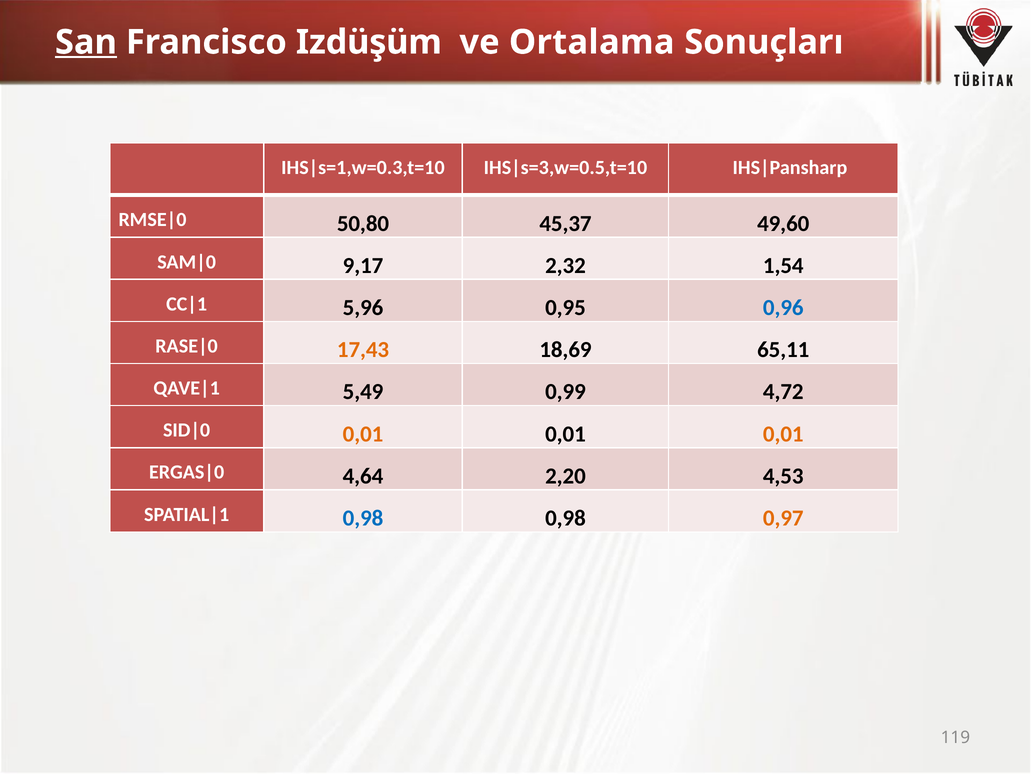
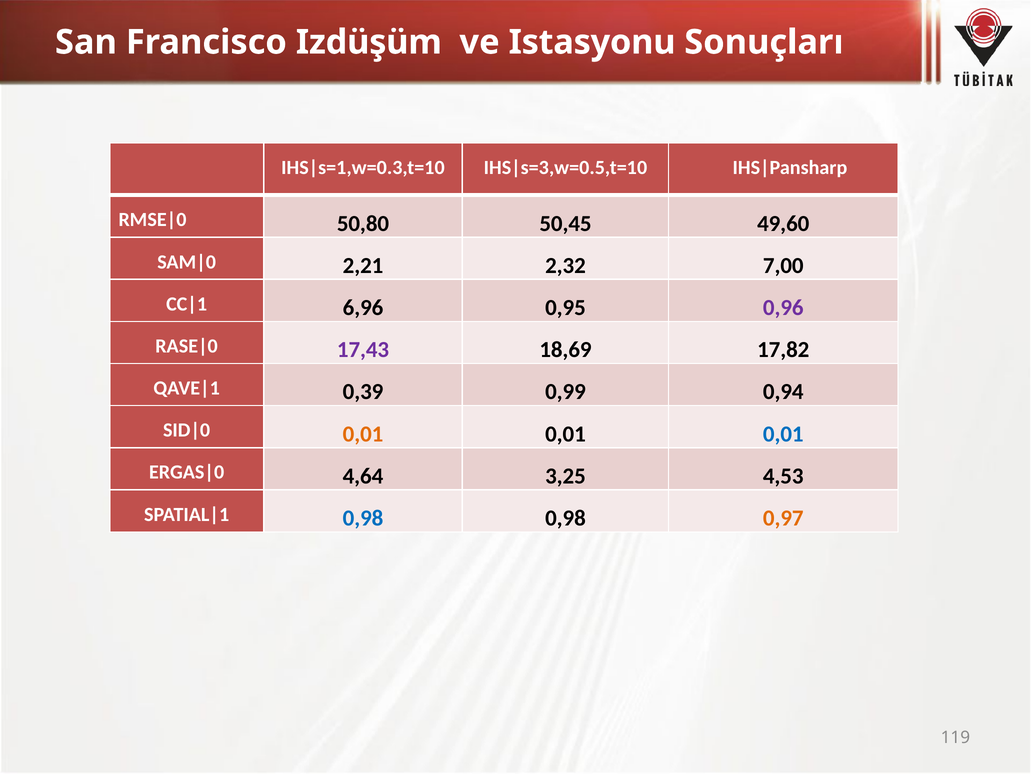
San underline: present -> none
Ortalama: Ortalama -> Istasyonu
45,37: 45,37 -> 50,45
9,17: 9,17 -> 2,21
1,54: 1,54 -> 7,00
5,96: 5,96 -> 6,96
0,96 colour: blue -> purple
17,43 colour: orange -> purple
65,11: 65,11 -> 17,82
5,49: 5,49 -> 0,39
4,72: 4,72 -> 0,94
0,01 at (783, 434) colour: orange -> blue
2,20: 2,20 -> 3,25
